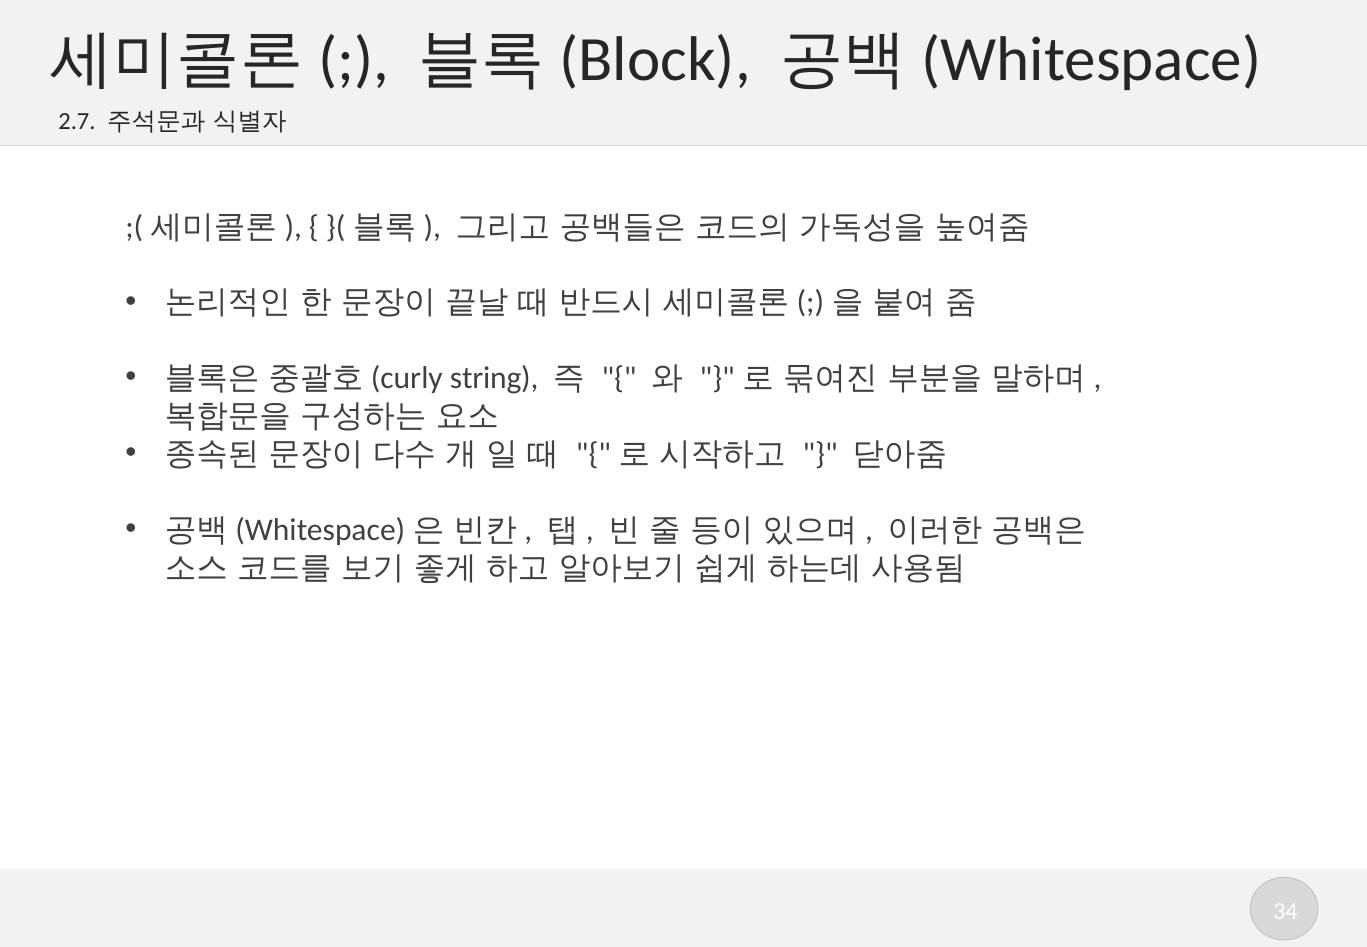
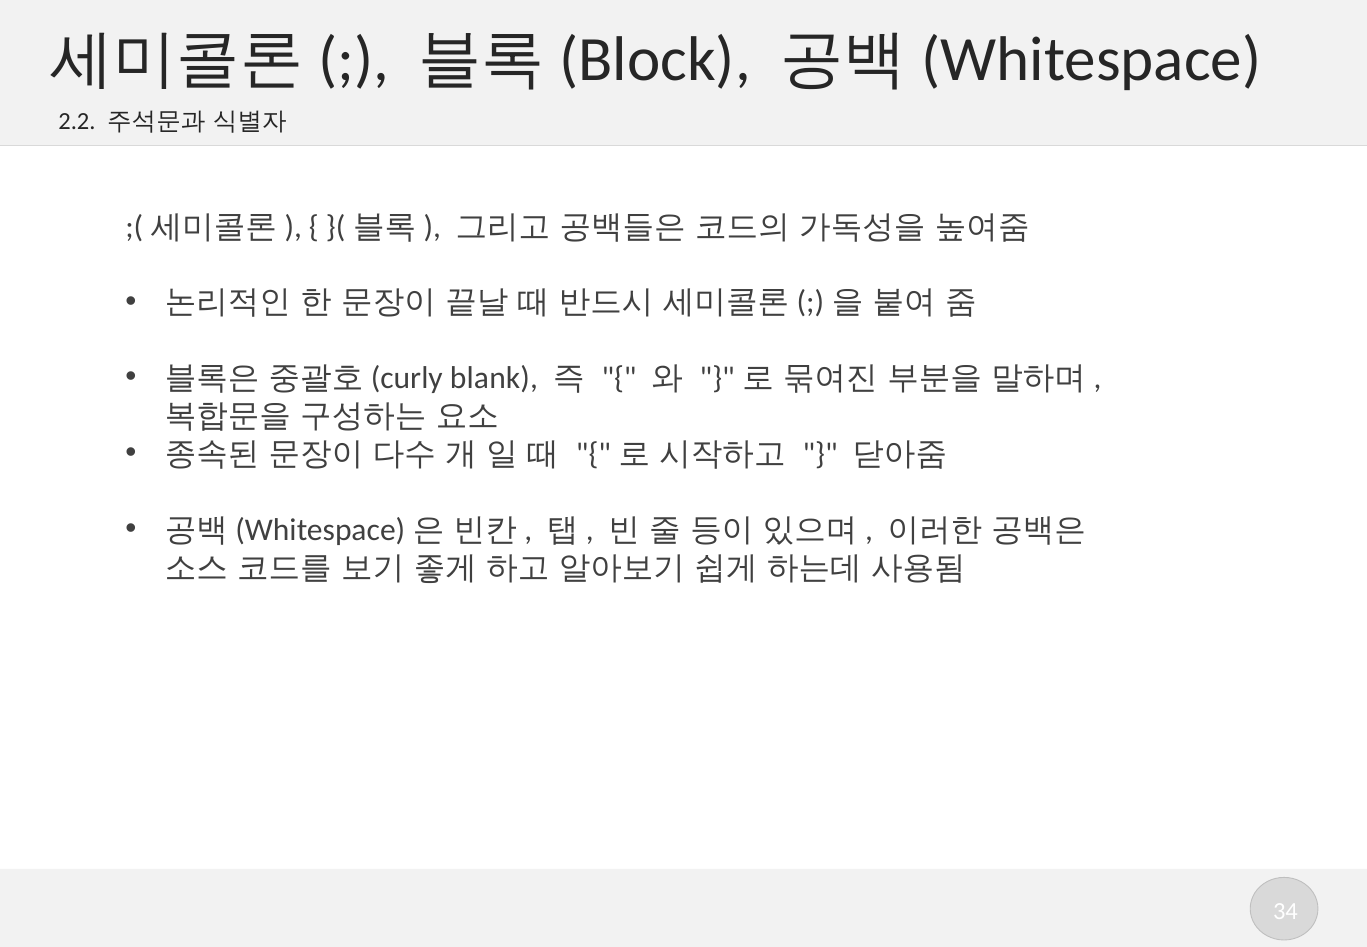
2.7: 2.7 -> 2.2
string: string -> blank
